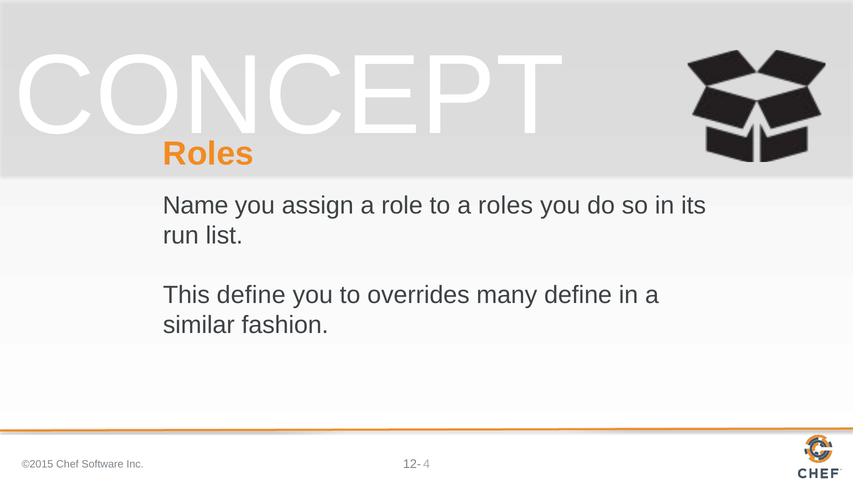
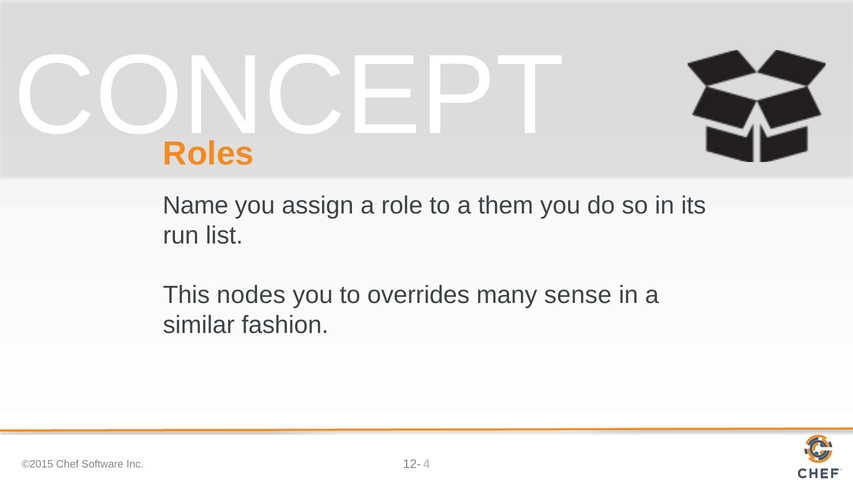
a roles: roles -> them
This define: define -> nodes
many define: define -> sense
